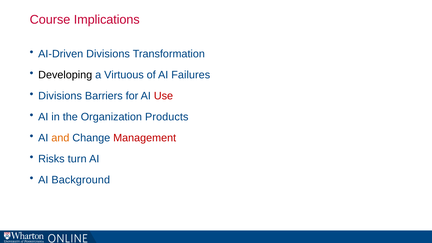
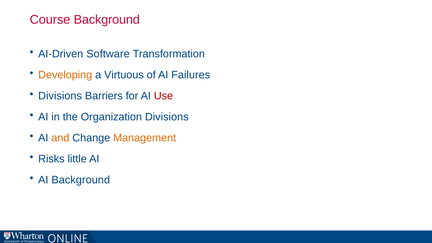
Course Implications: Implications -> Background
AI-Driven Divisions: Divisions -> Software
Developing colour: black -> orange
Organization Products: Products -> Divisions
Management colour: red -> orange
turn: turn -> little
